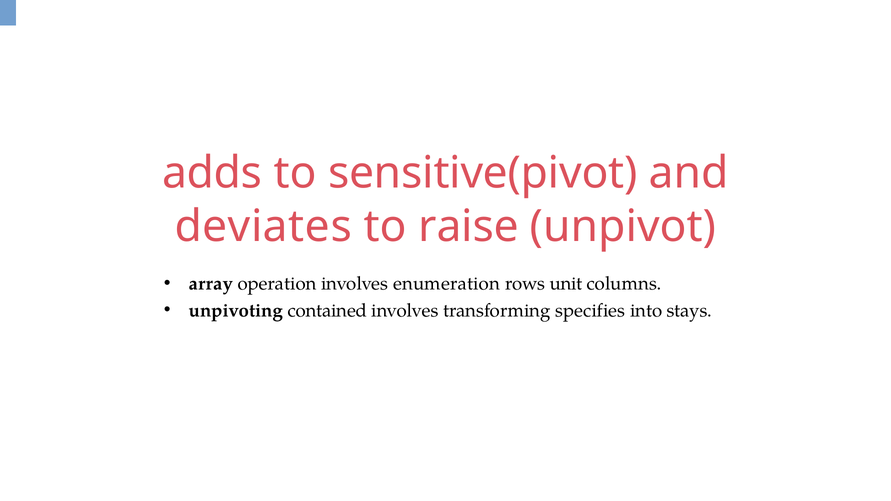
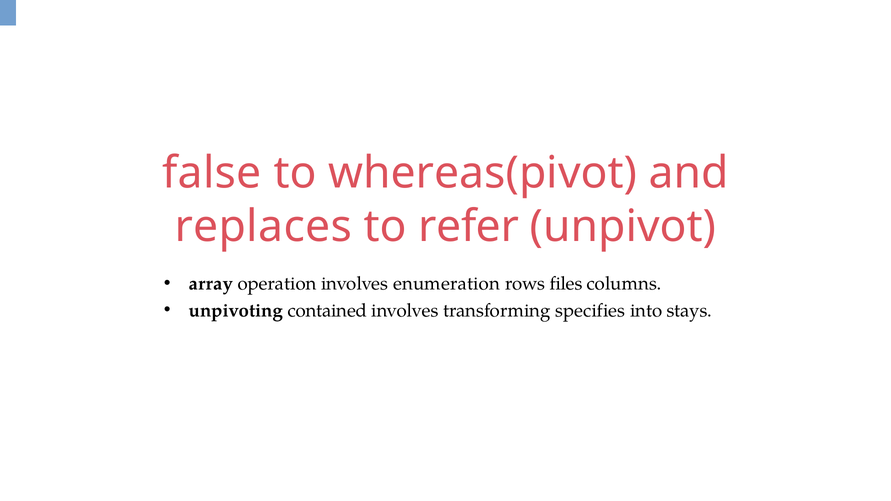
adds: adds -> false
sensitive(pivot: sensitive(pivot -> whereas(pivot
deviates: deviates -> replaces
raise: raise -> refer
unit: unit -> files
